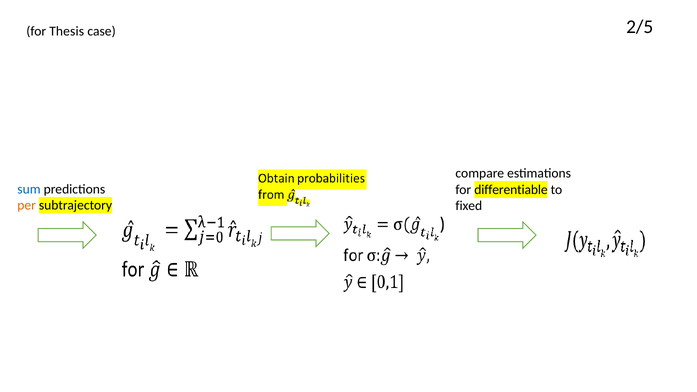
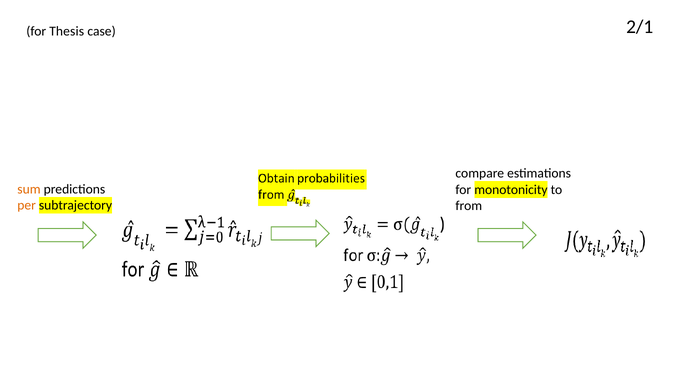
2/5: 2/5 -> 2/1
sum colour: blue -> orange
differentiable: differentiable -> monotonicity
fixed: fixed -> from
